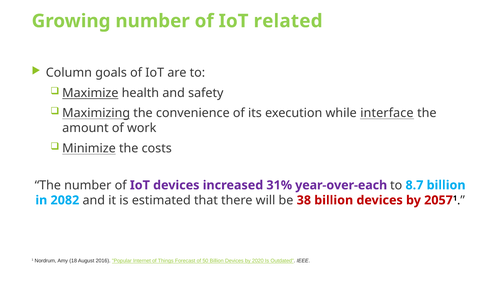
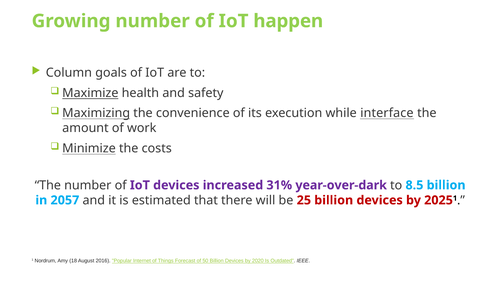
related: related -> happen
year-over-each: year-over-each -> year-over-dark
8.7: 8.7 -> 8.5
2082: 2082 -> 2057
38: 38 -> 25
2057: 2057 -> 2025
